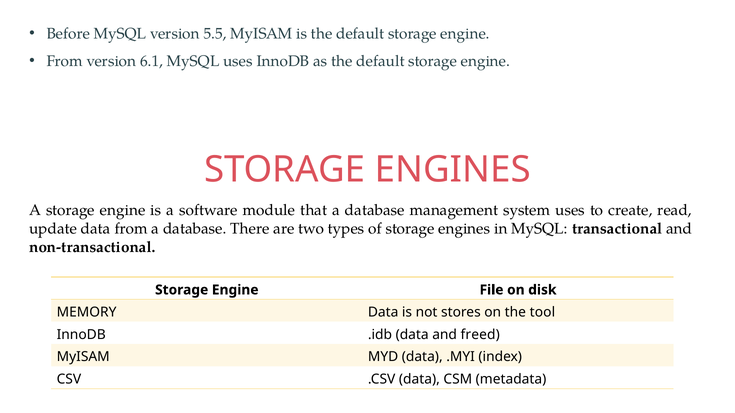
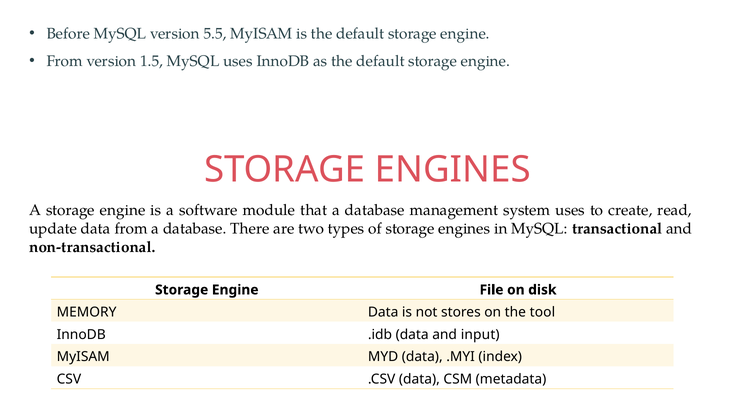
6.1: 6.1 -> 1.5
freed: freed -> input
